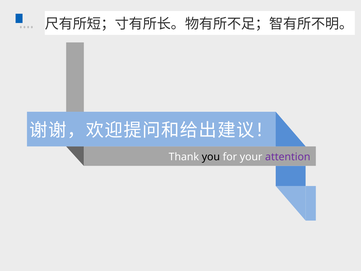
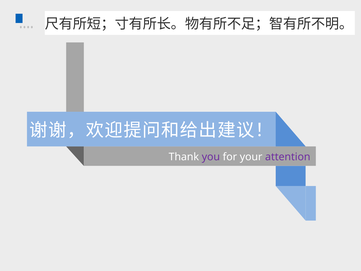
you colour: black -> purple
